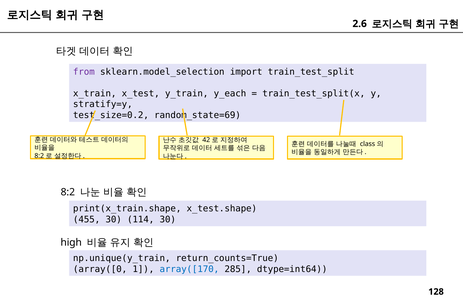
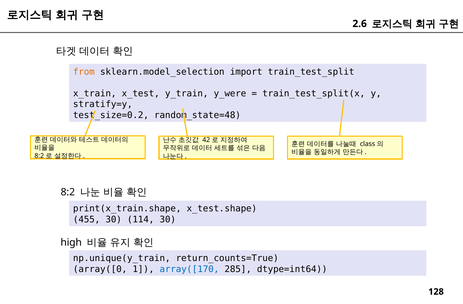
from colour: purple -> orange
y_each: y_each -> y_were
random_state=69: random_state=69 -> random_state=48
